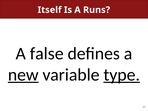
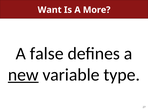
Itself: Itself -> Want
Runs: Runs -> More
type underline: present -> none
